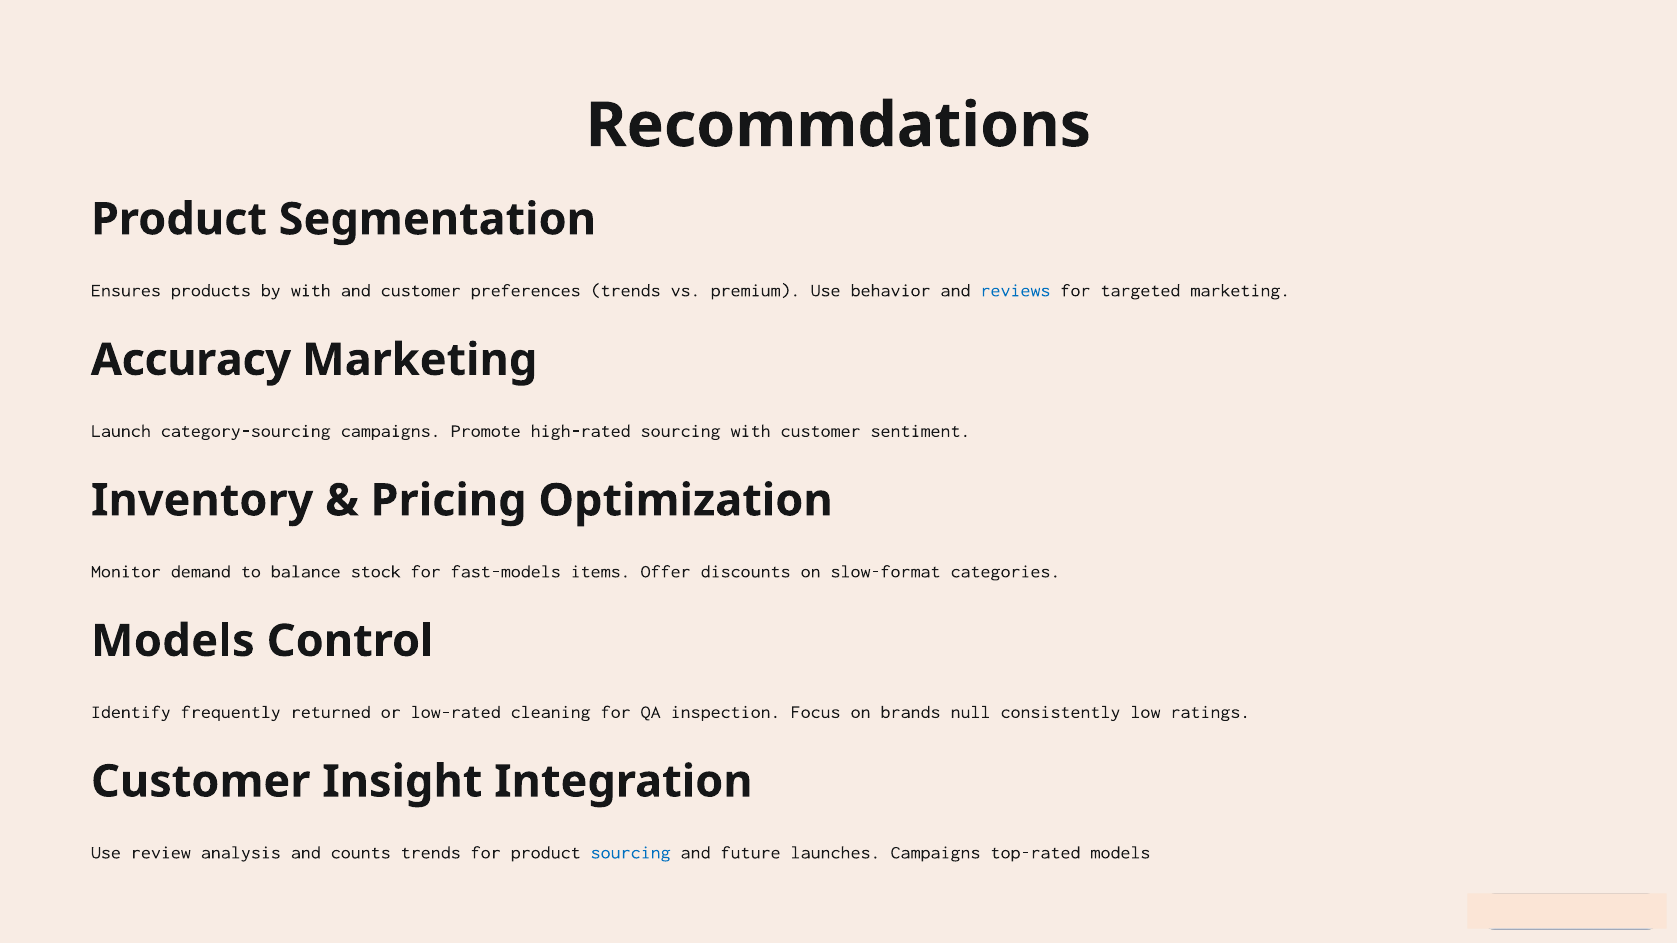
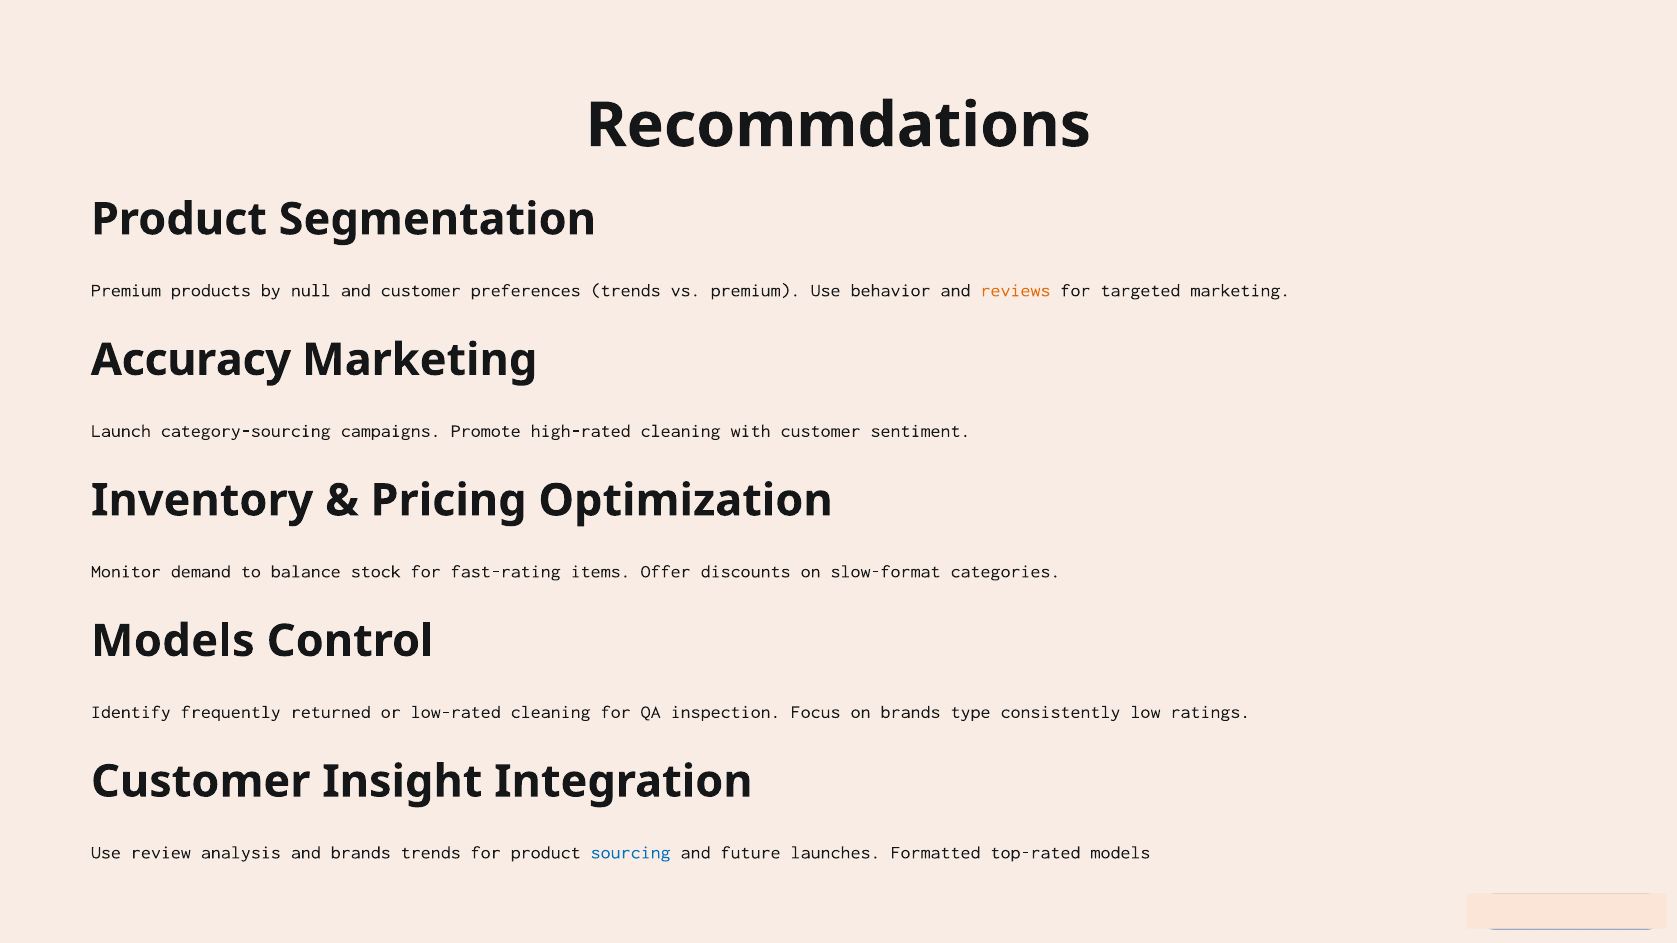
Ensures at (126, 290): Ensures -> Premium
by with: with -> null
reviews colour: blue -> orange
high-rated sourcing: sourcing -> cleaning
fast-models: fast-models -> fast-rating
null: null -> type
and counts: counts -> brands
launches Campaigns: Campaigns -> Formatted
